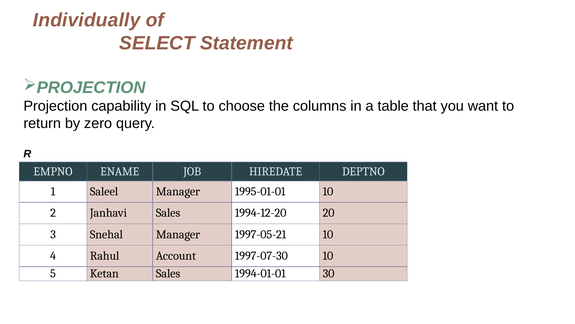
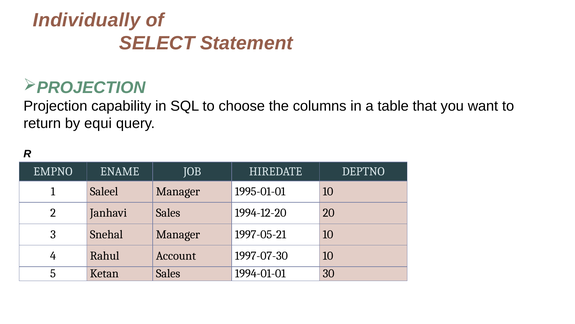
zero: zero -> equi
